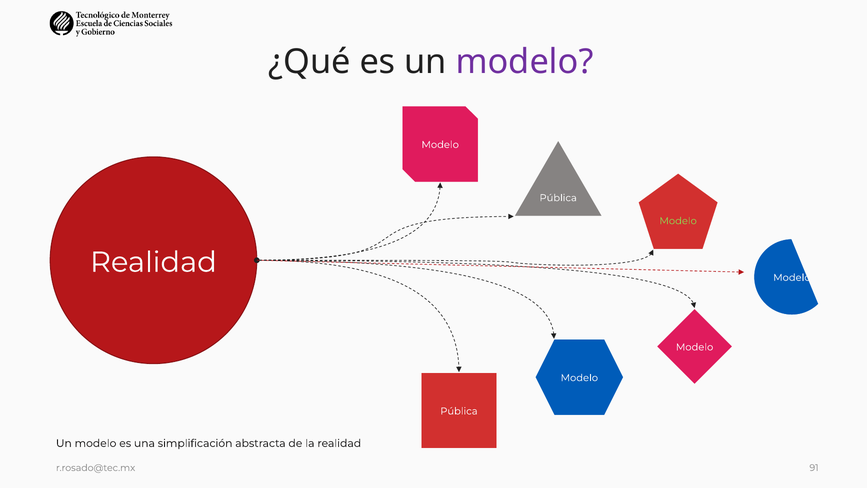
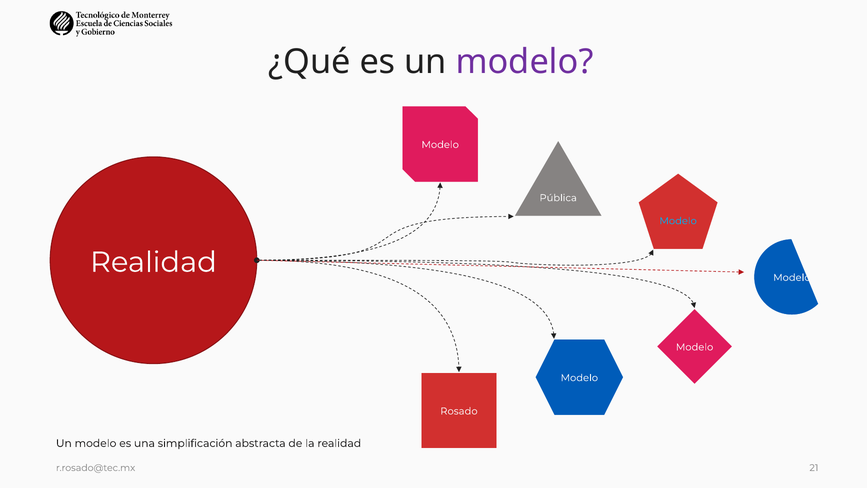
Modelo at (678, 221) colour: light green -> light blue
Pública at (459, 411): Pública -> Rosado
91: 91 -> 21
